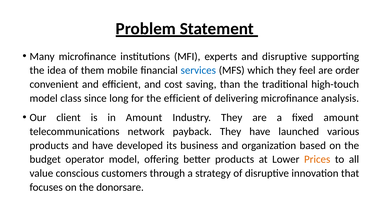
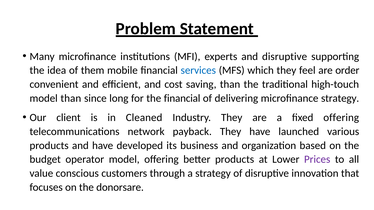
model class: class -> than
the efficient: efficient -> financial
microfinance analysis: analysis -> strategy
in Amount: Amount -> Cleaned
fixed amount: amount -> offering
Prices colour: orange -> purple
